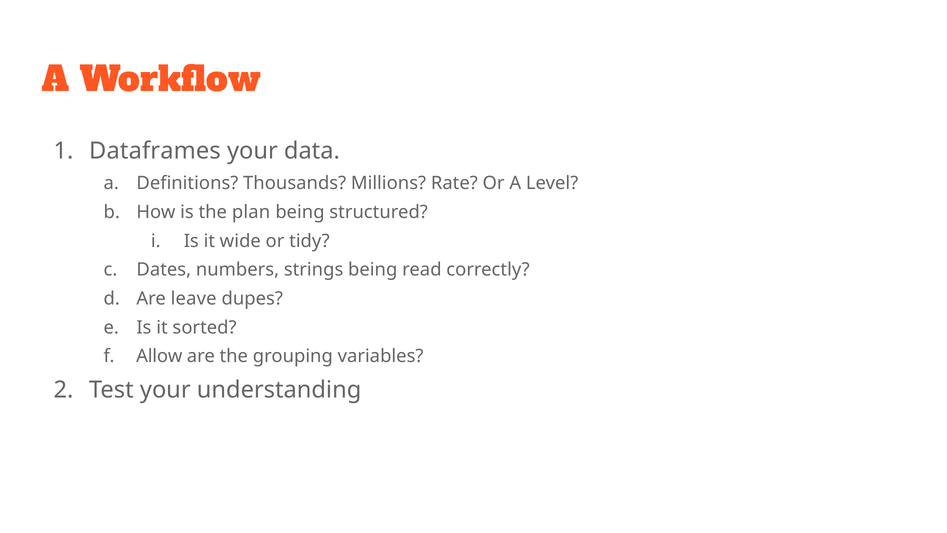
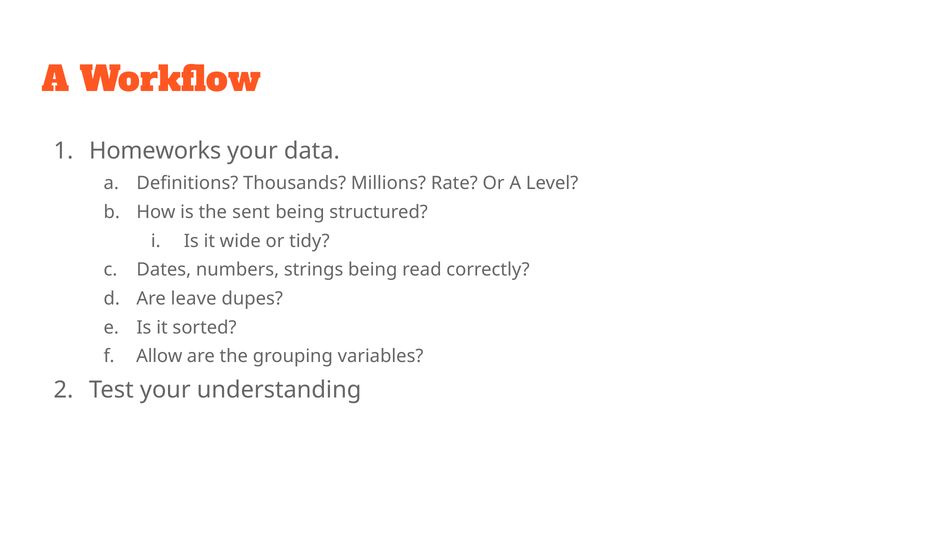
Dataframes: Dataframes -> Homeworks
plan: plan -> sent
